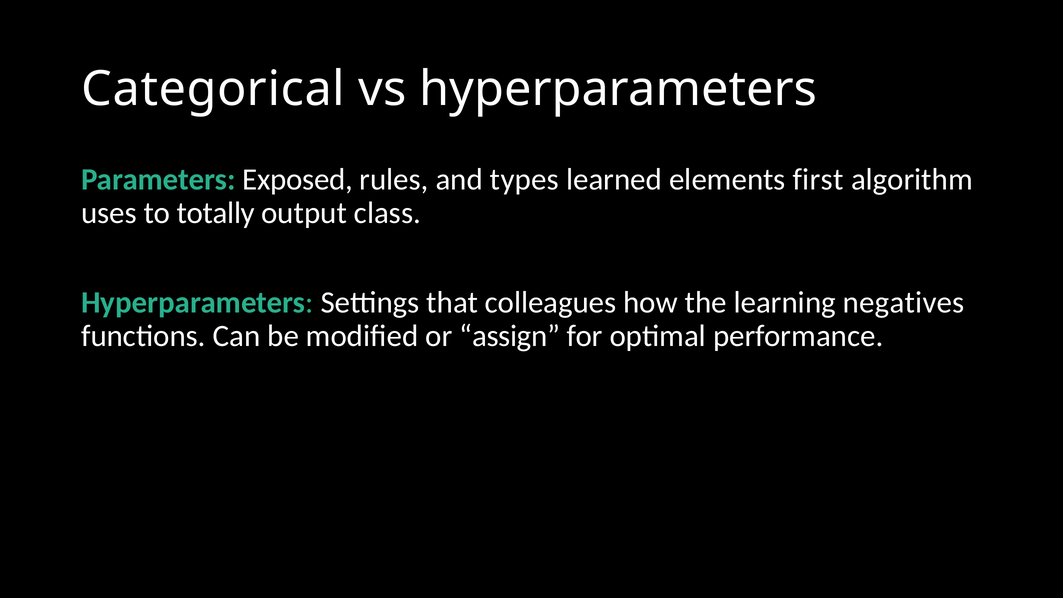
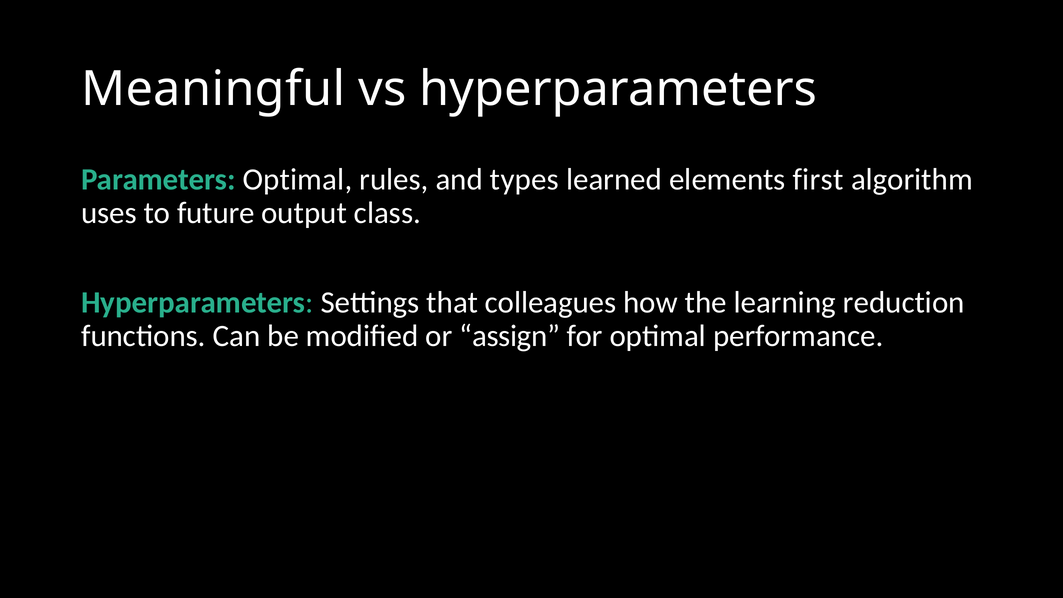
Categorical: Categorical -> Meaningful
Parameters Exposed: Exposed -> Optimal
totally: totally -> future
negatives: negatives -> reduction
